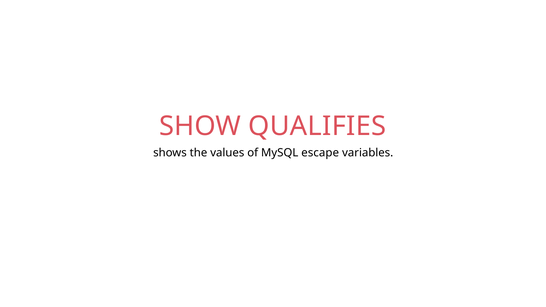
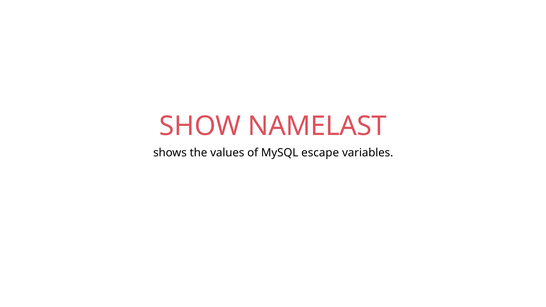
QUALIFIES: QUALIFIES -> NAMELAST
